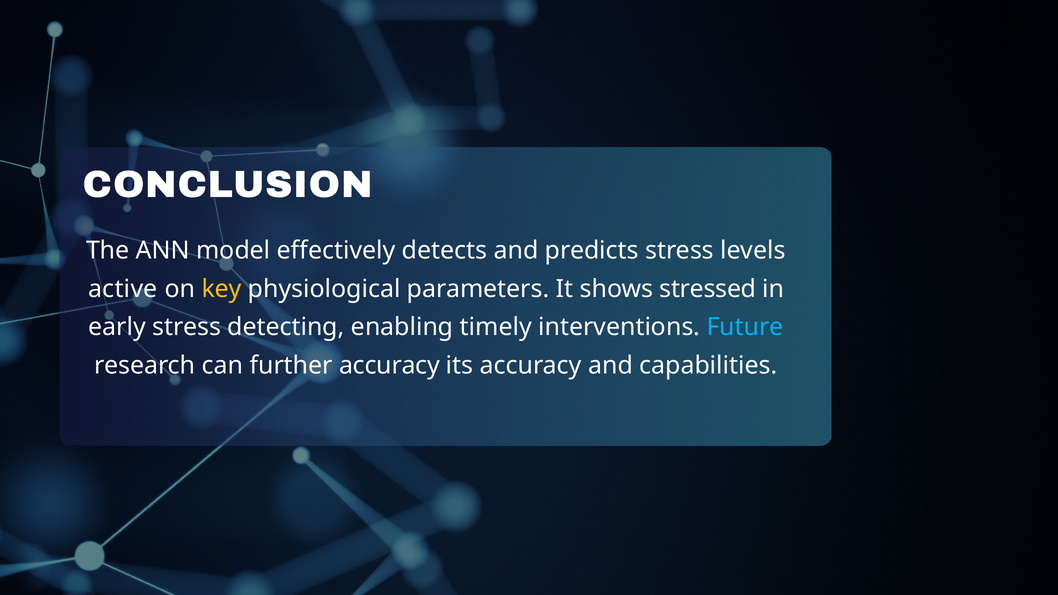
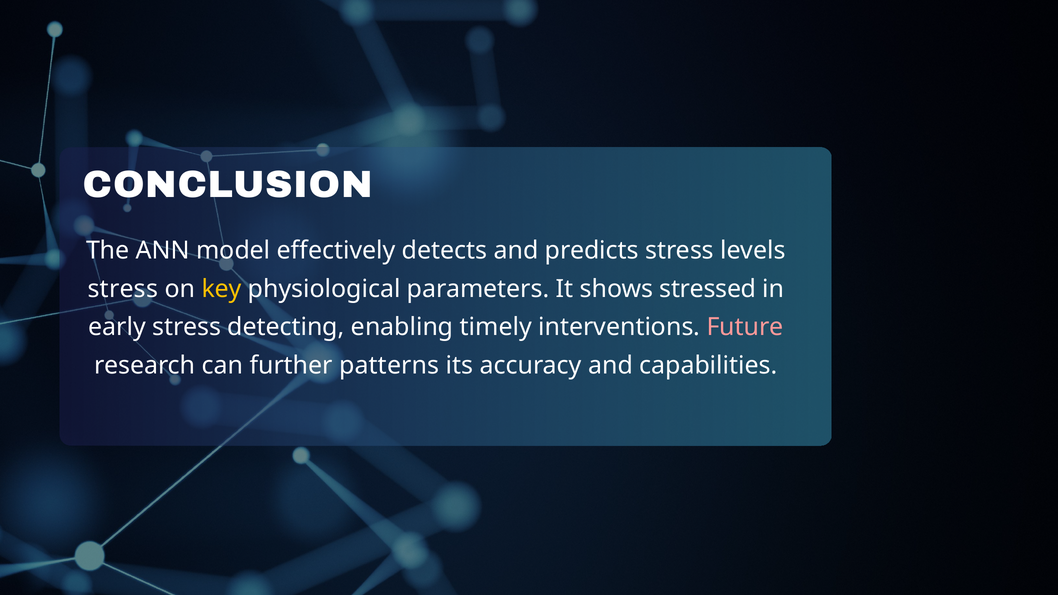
active at (123, 289): active -> stress
Future colour: light blue -> pink
further accuracy: accuracy -> patterns
